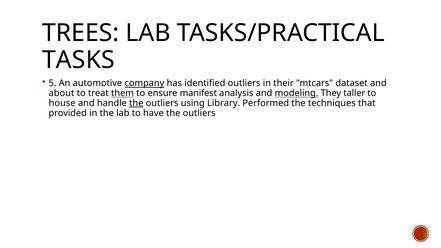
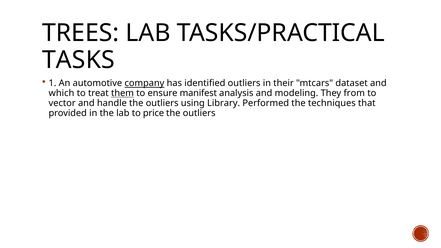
5: 5 -> 1
about: about -> which
modeling underline: present -> none
taller: taller -> from
house: house -> vector
the at (136, 103) underline: present -> none
have: have -> price
